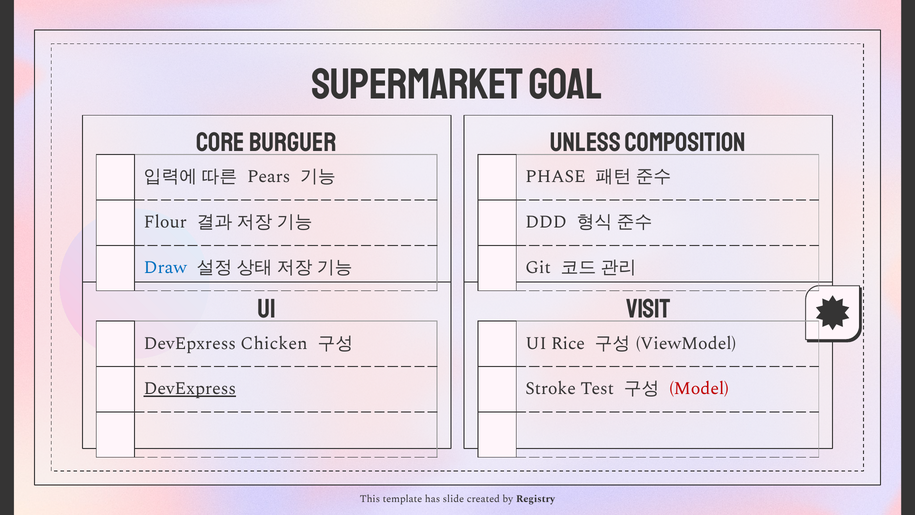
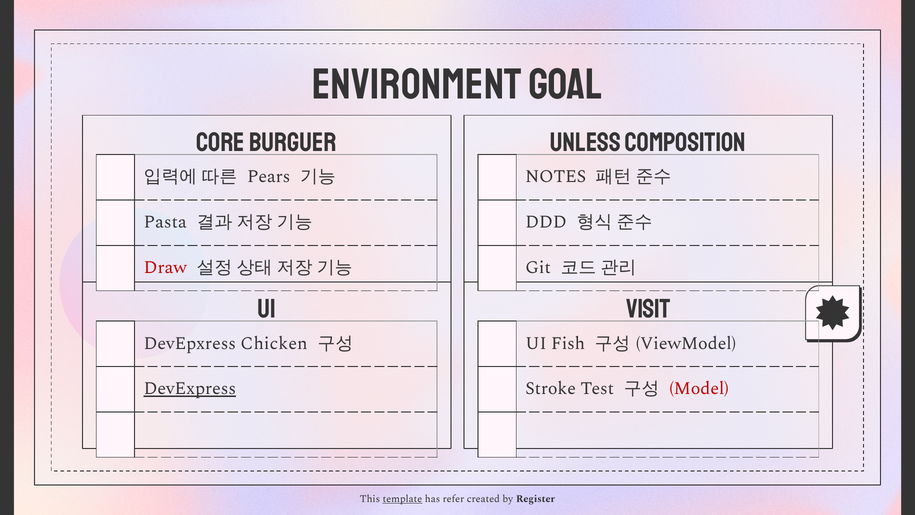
Supermarket: Supermarket -> Environment
PHASE: PHASE -> NOTES
Flour: Flour -> Pasta
Draw colour: blue -> red
Rice: Rice -> Fish
template underline: none -> present
slide: slide -> refer
Registry: Registry -> Register
